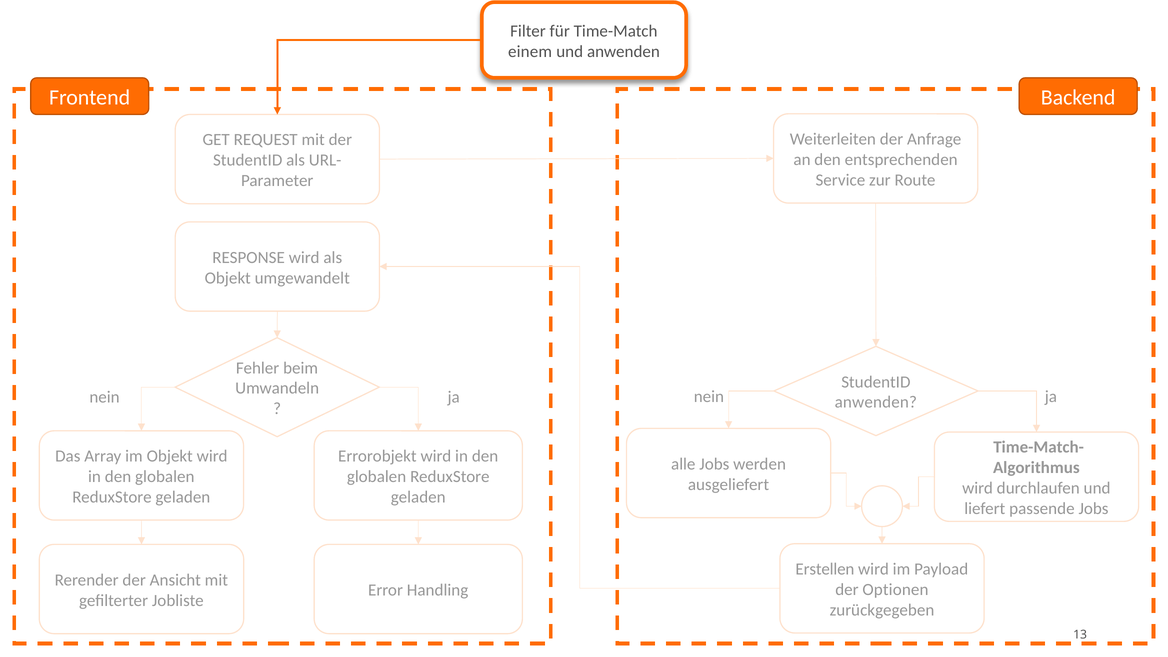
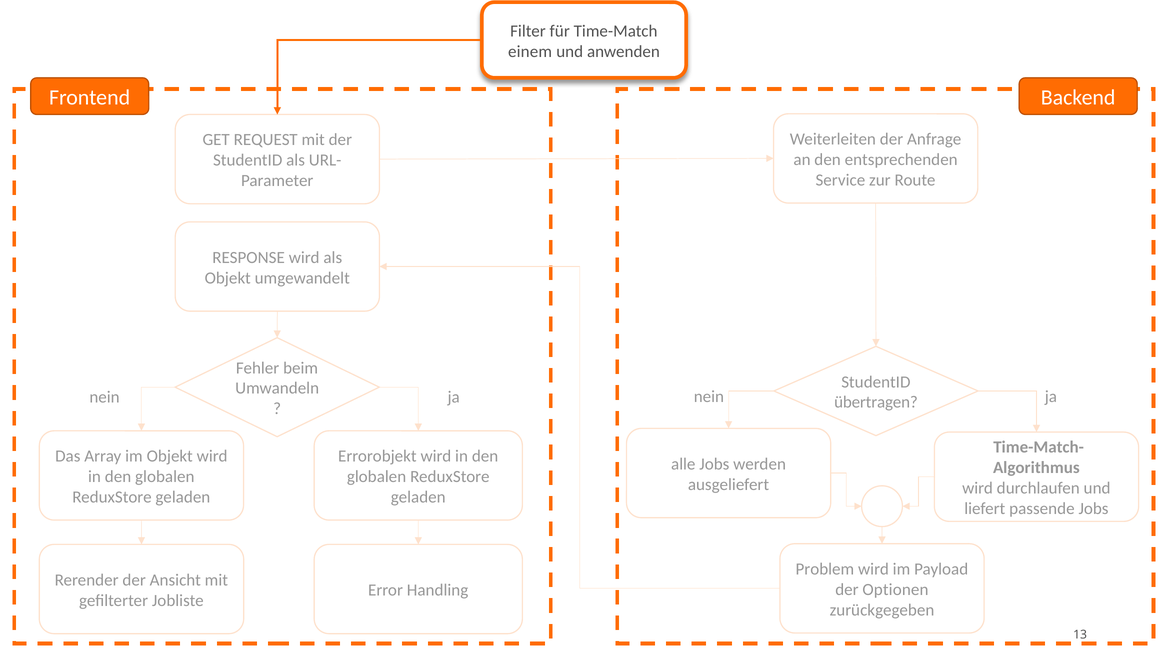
anwenden at (876, 402): anwenden -> übertragen
Erstellen: Erstellen -> Problem
